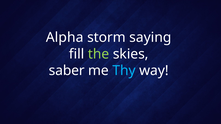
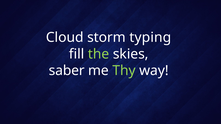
Alpha: Alpha -> Cloud
saying: saying -> typing
Thy colour: light blue -> light green
